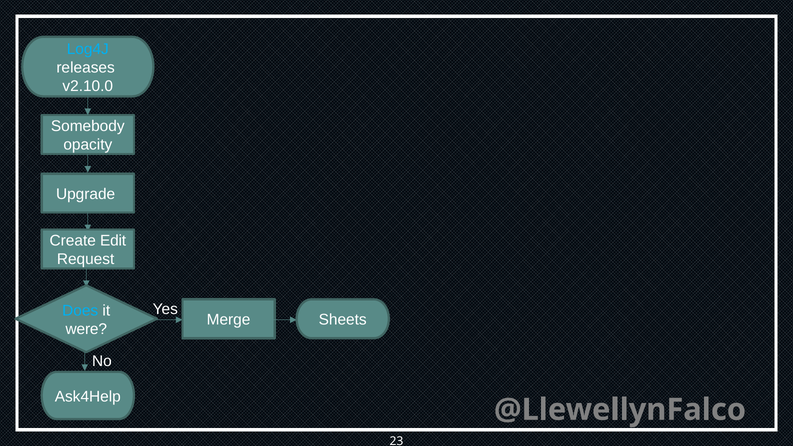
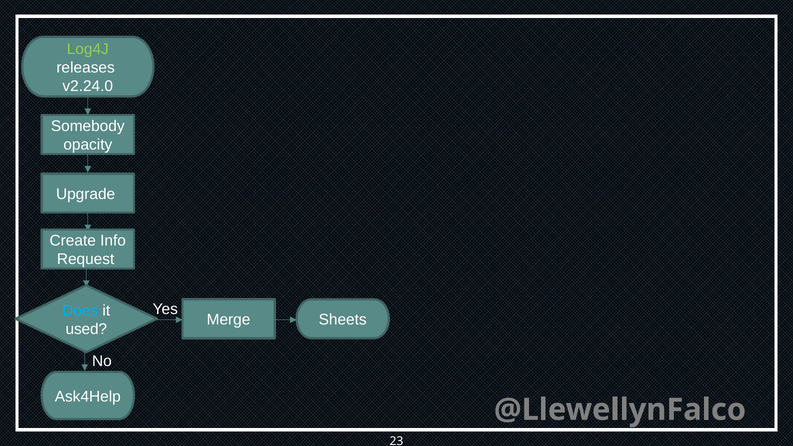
Log4J colour: light blue -> light green
v2.10.0: v2.10.0 -> v2.24.0
Edit: Edit -> Info
were: were -> used
